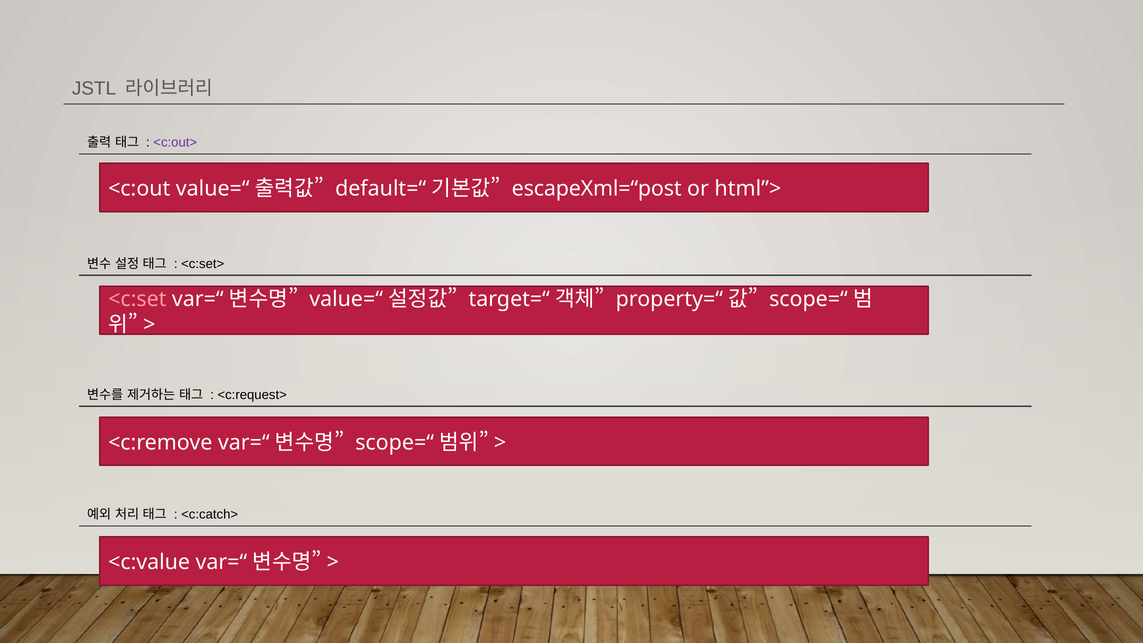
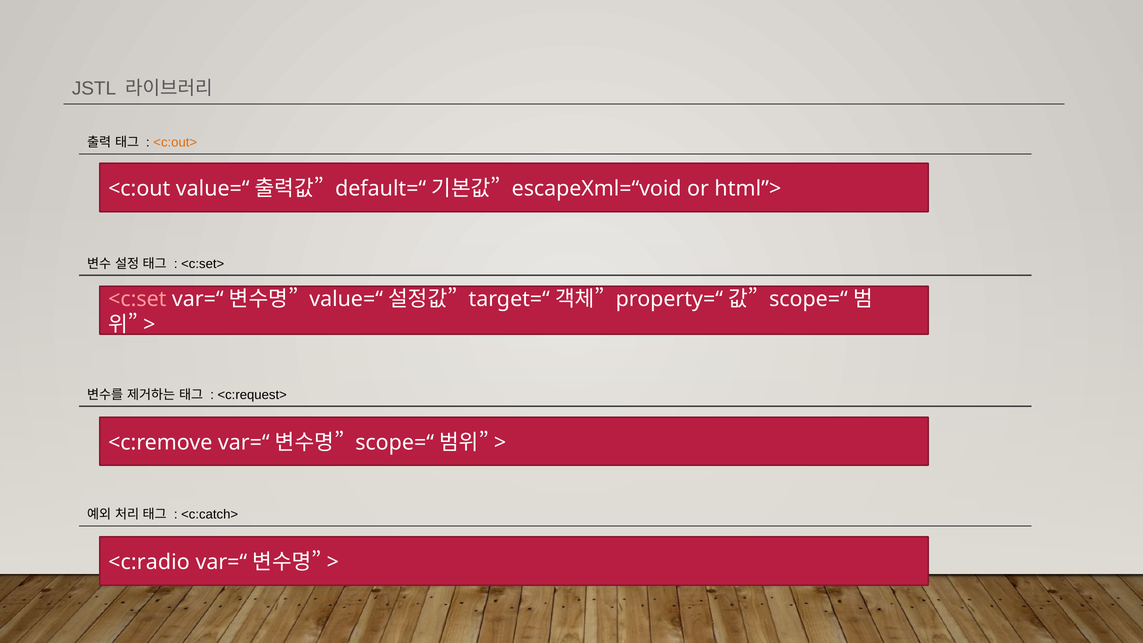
<c:out> colour: purple -> orange
escapeXml=“post: escapeXml=“post -> escapeXml=“void
<c:value: <c:value -> <c:radio
